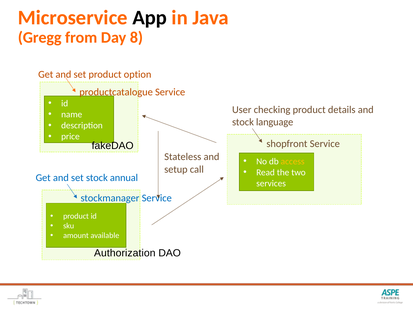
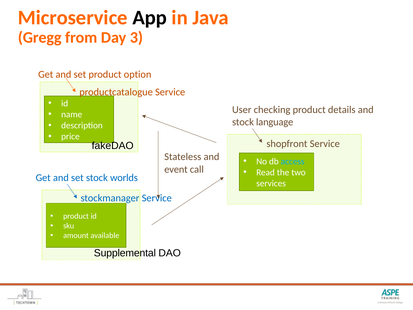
8: 8 -> 3
access colour: yellow -> light blue
setup: setup -> event
annual: annual -> worlds
Authorization: Authorization -> Supplemental
